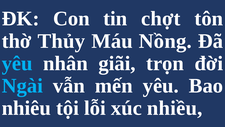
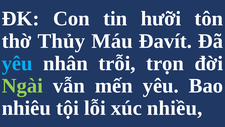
chợt: chợt -> hưỡi
Nồng: Nồng -> Đavít
giãi: giãi -> trỗi
Ngài colour: light blue -> light green
